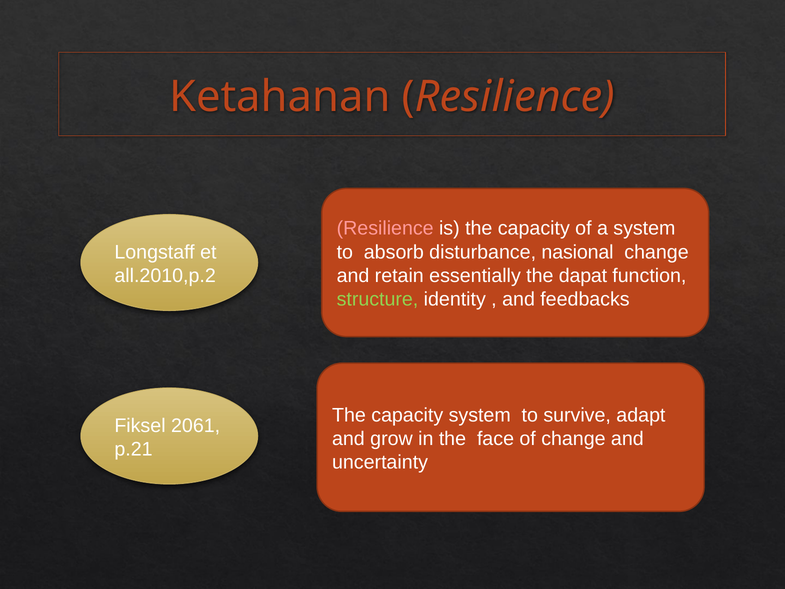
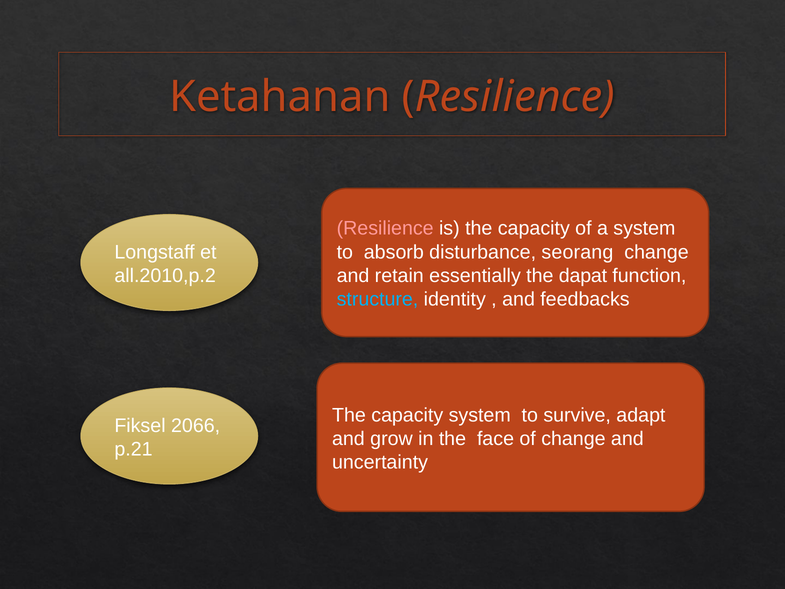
nasional: nasional -> seorang
structure colour: light green -> light blue
2061: 2061 -> 2066
